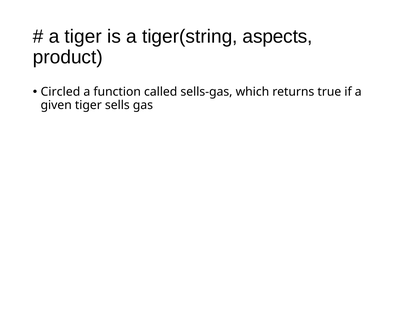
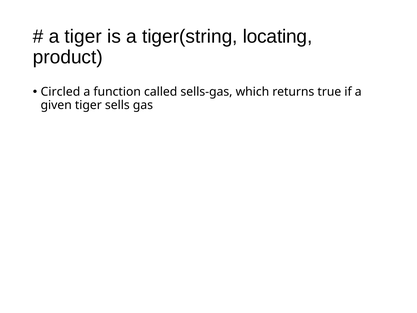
aspects: aspects -> locating
